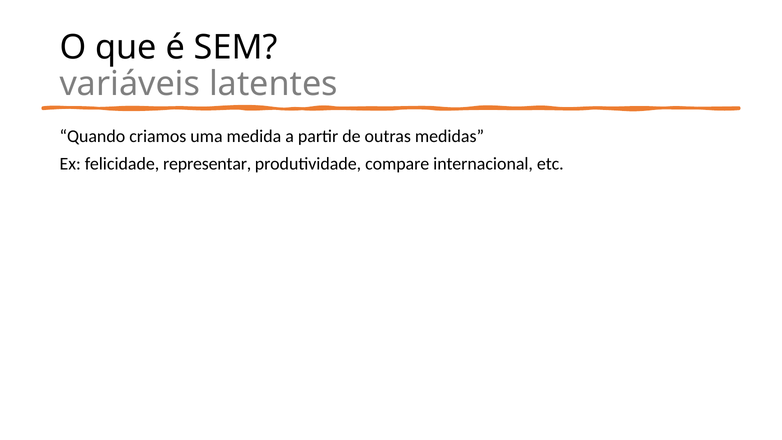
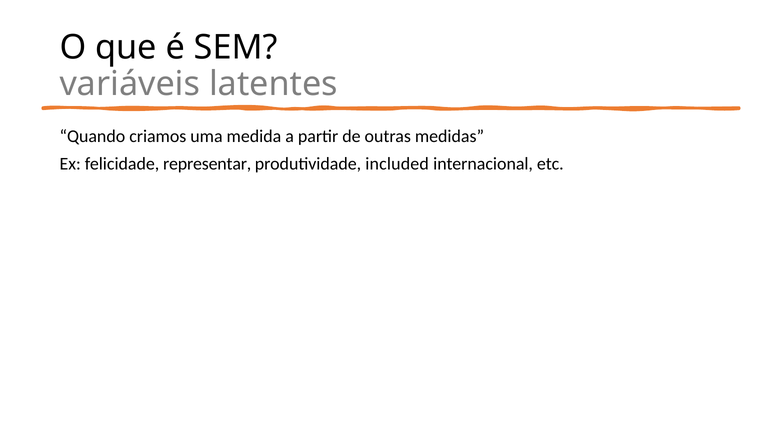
compare: compare -> included
